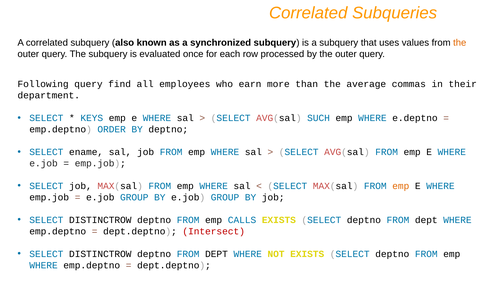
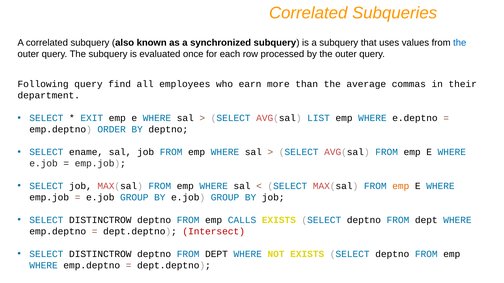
the at (460, 43) colour: orange -> blue
KEYS: KEYS -> EXIT
SUCH: SUCH -> LIST
